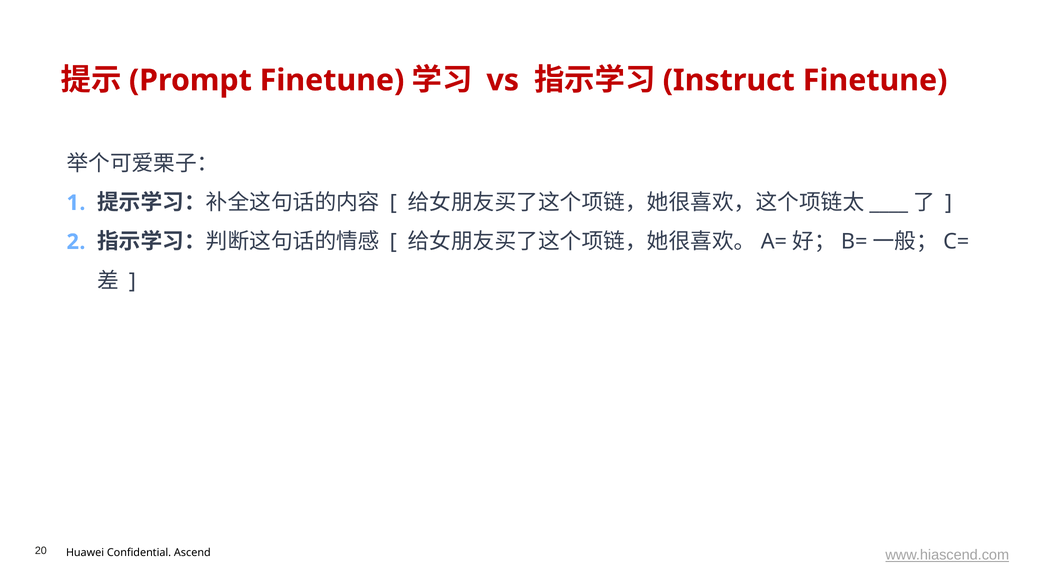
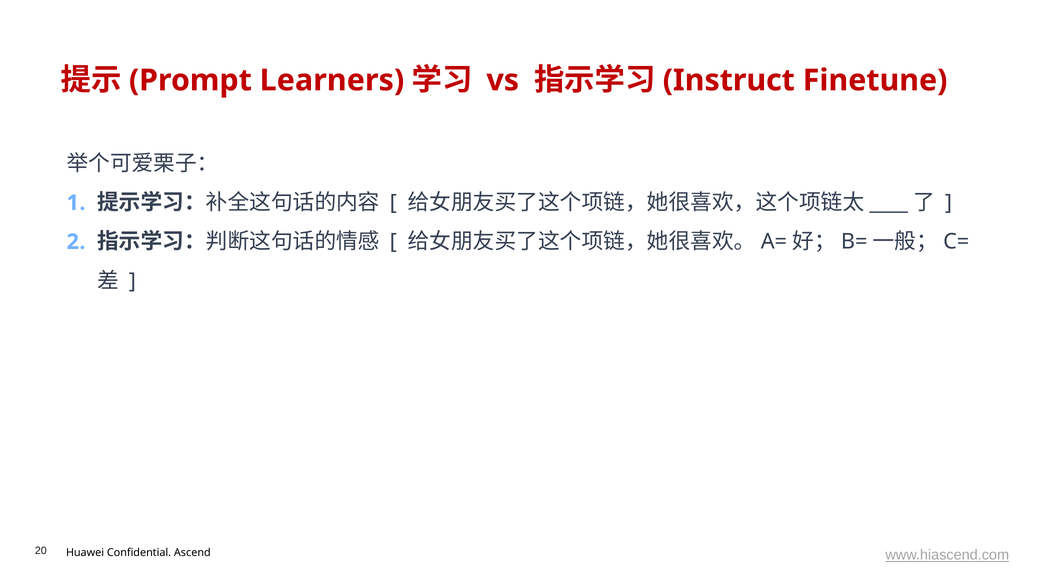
Finetune at (332, 80): Finetune -> Learners
